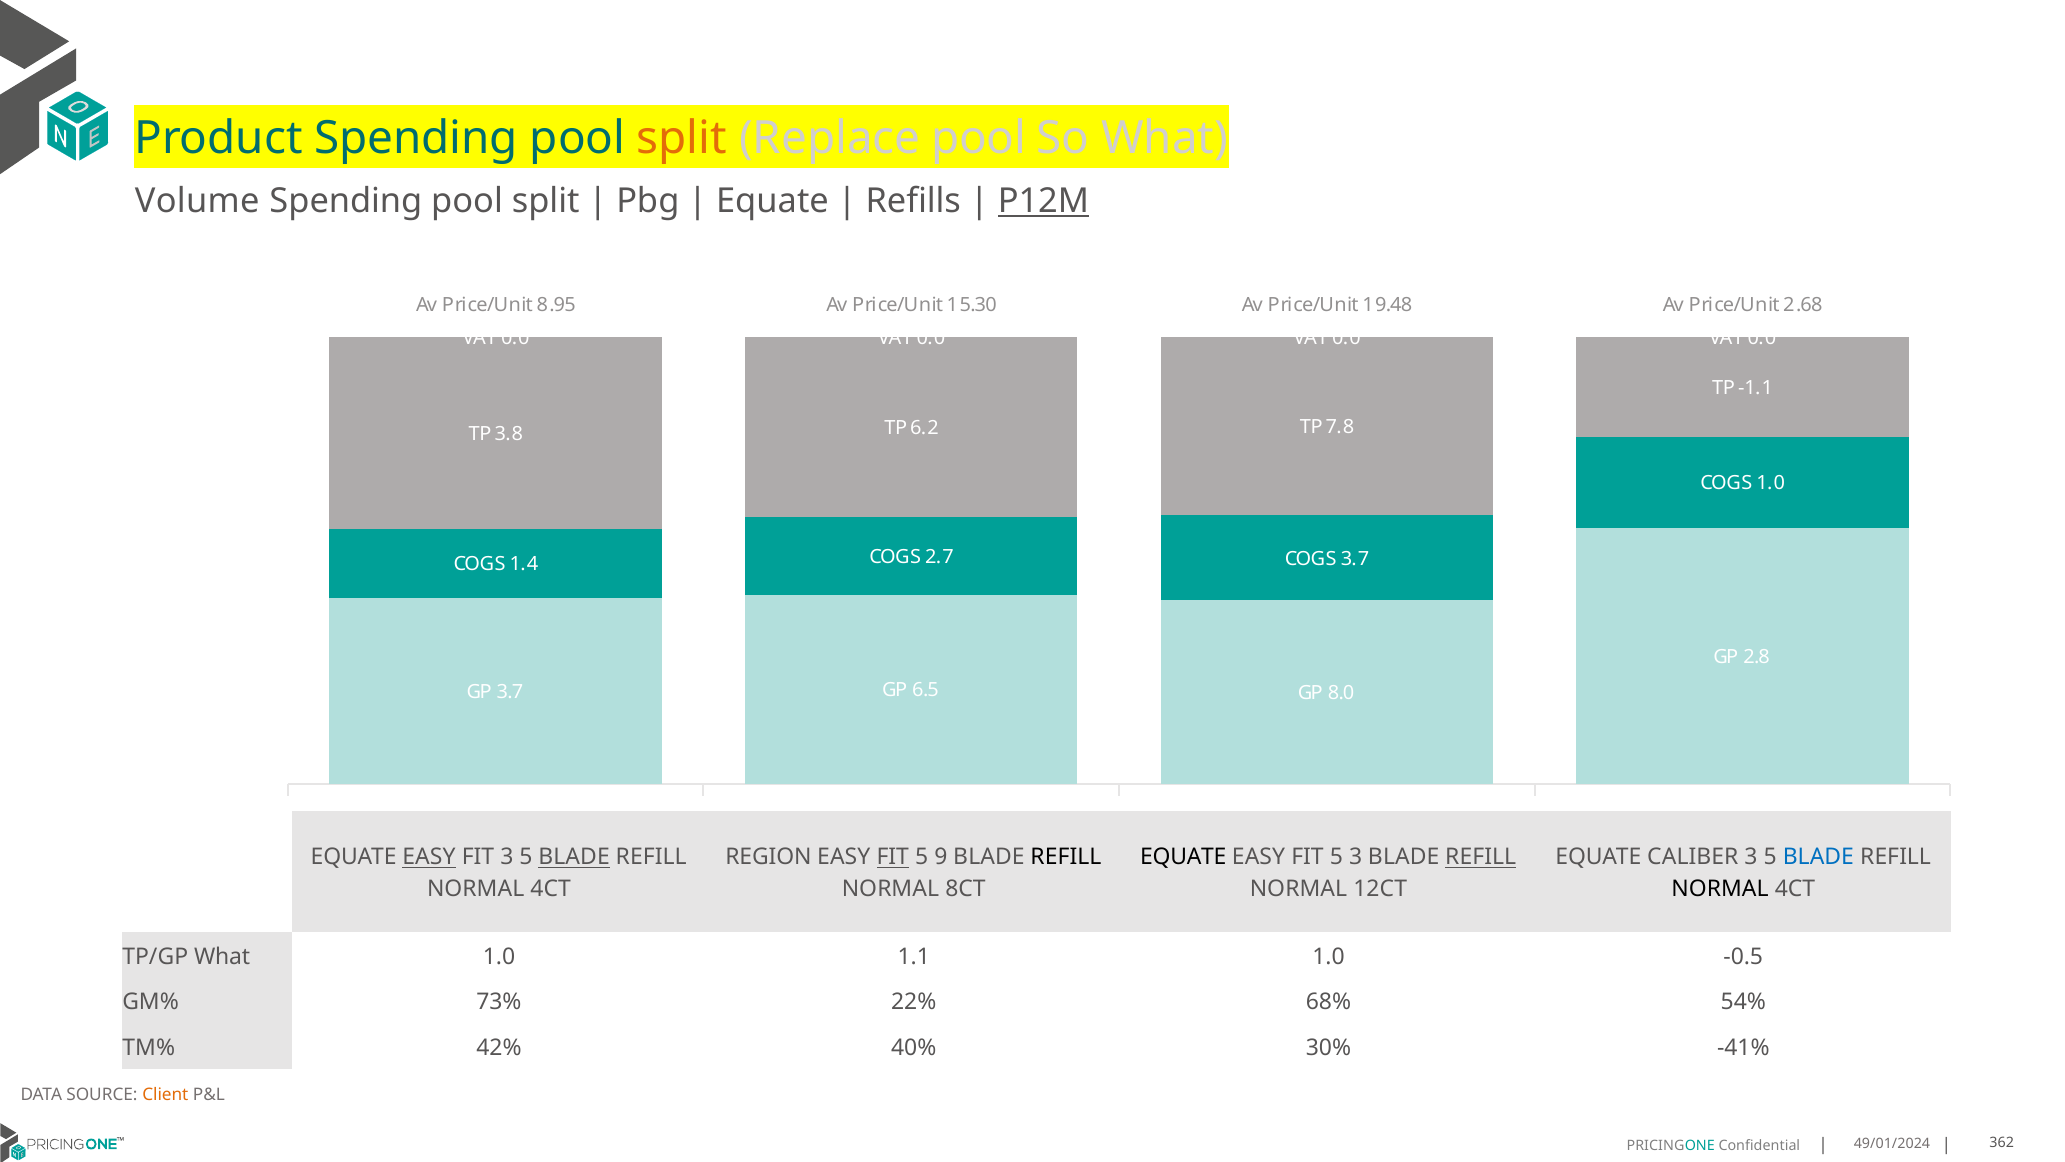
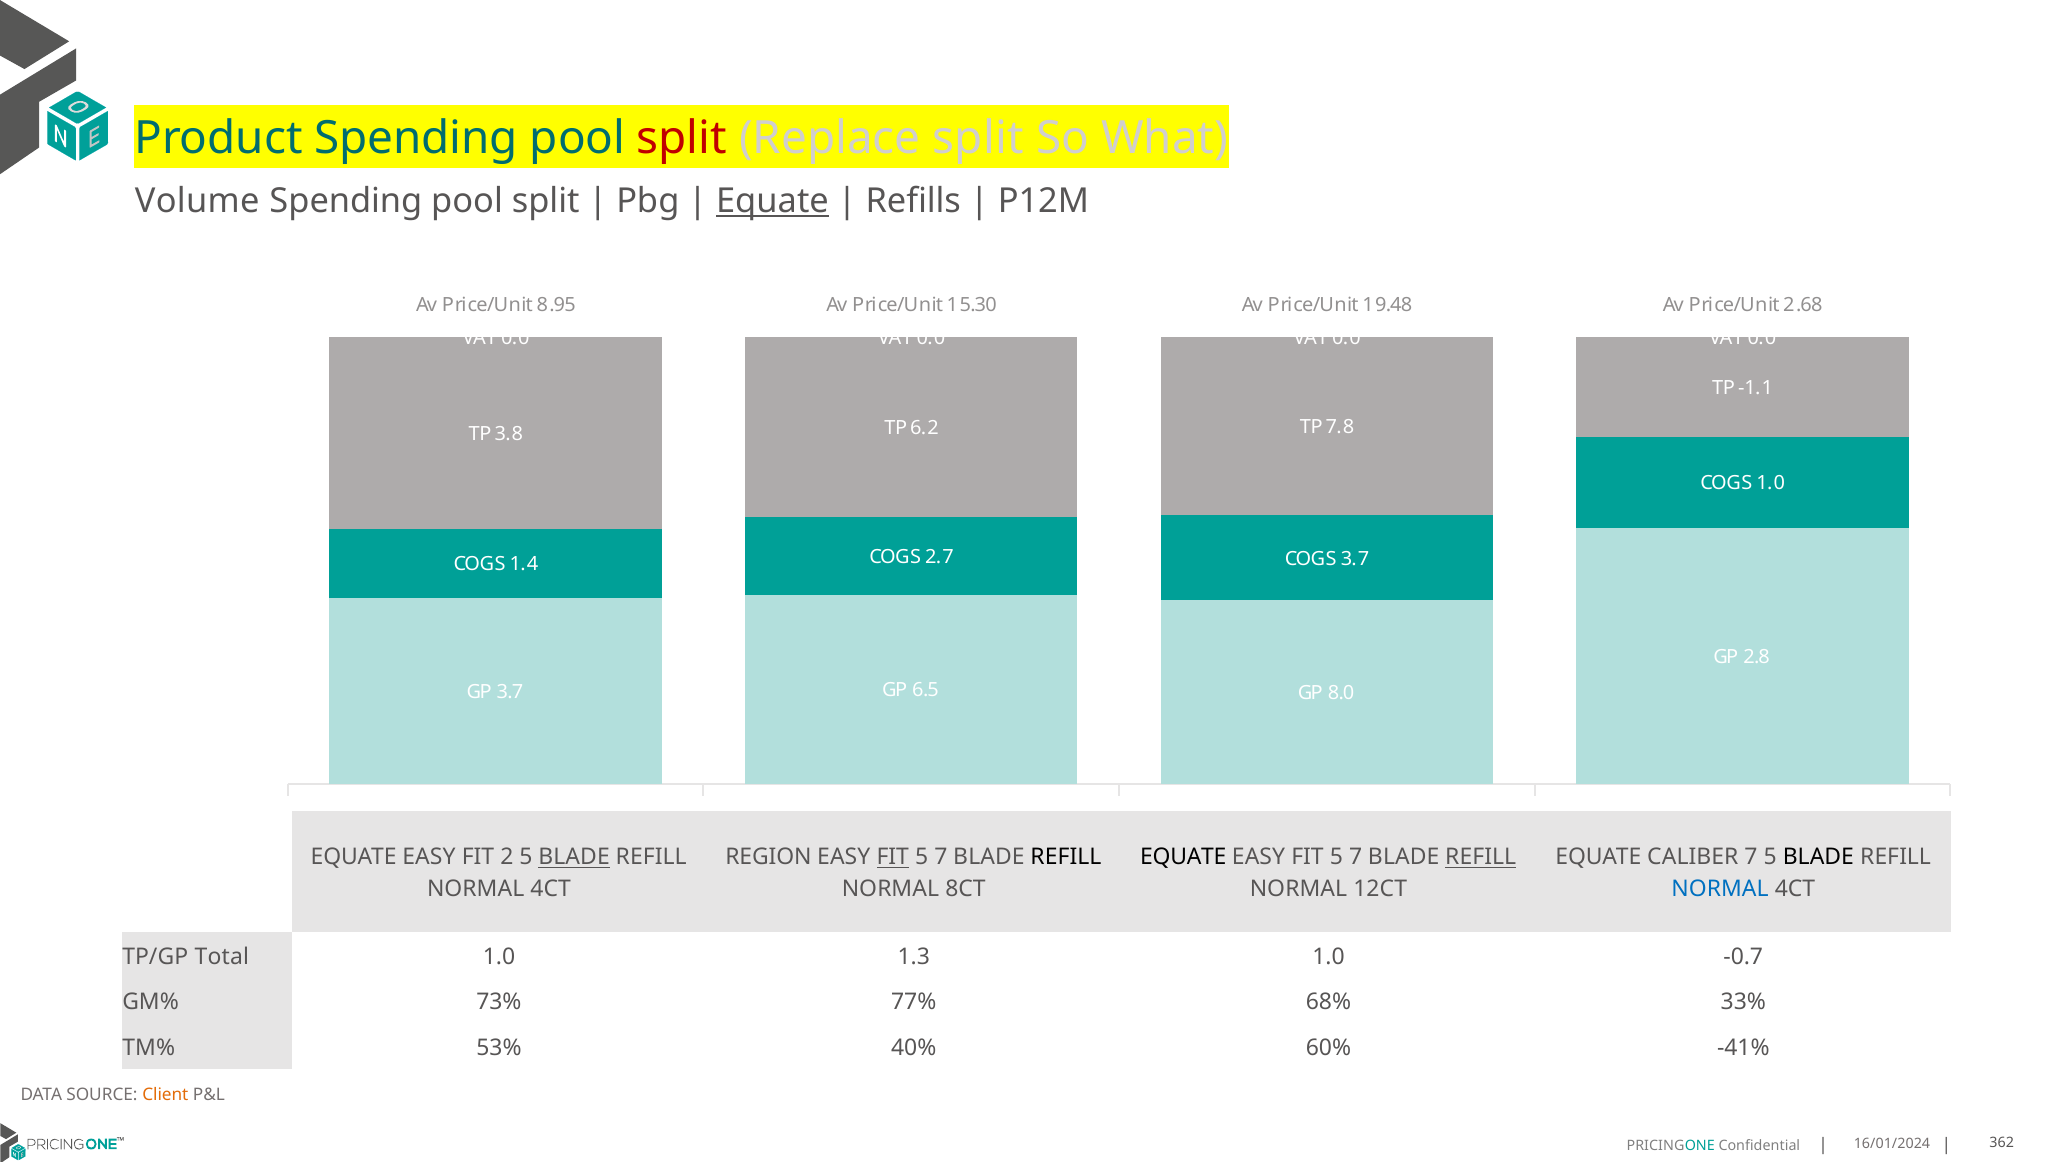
split at (682, 139) colour: orange -> red
Replace pool: pool -> split
Equate at (772, 201) underline: none -> present
P12M underline: present -> none
EASY at (429, 857) underline: present -> none
FIT 3: 3 -> 2
9 at (941, 857): 9 -> 7
3 at (1356, 857): 3 -> 7
CALIBER 3: 3 -> 7
BLADE at (1818, 857) colour: blue -> black
NORMAL at (1720, 889) colour: black -> blue
TP/GP What: What -> Total
1.1: 1.1 -> 1.3
-0.5: -0.5 -> -0.7
22%: 22% -> 77%
54%: 54% -> 33%
42%: 42% -> 53%
30%: 30% -> 60%
49/01/2024: 49/01/2024 -> 16/01/2024
